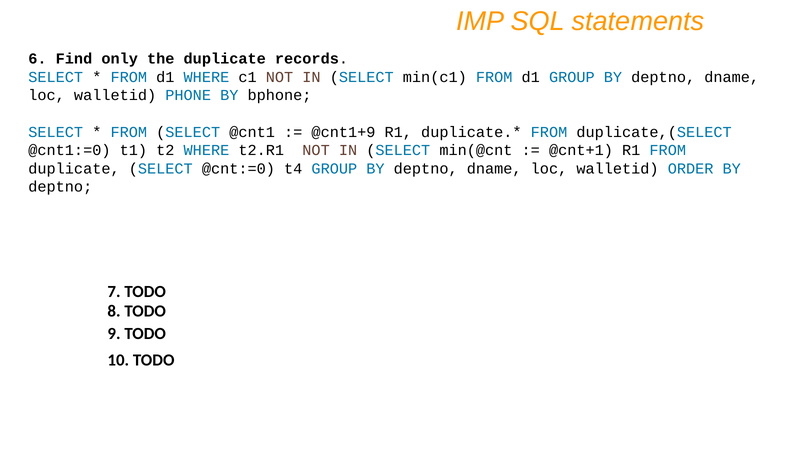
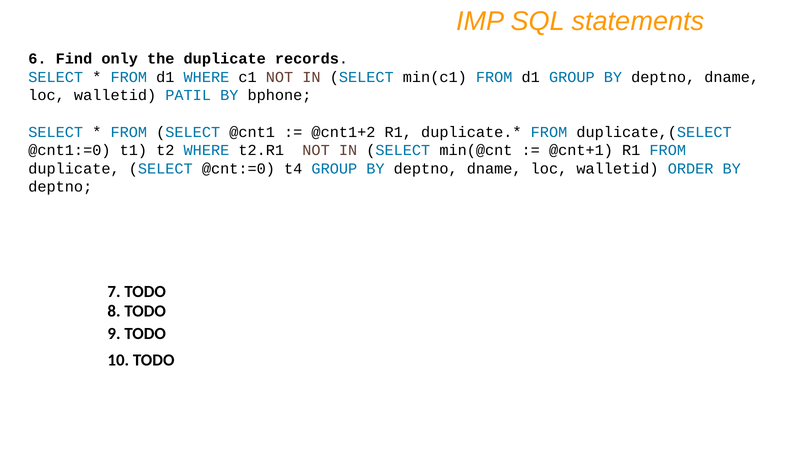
PHONE: PHONE -> PATIL
@cnt1+9: @cnt1+9 -> @cnt1+2
